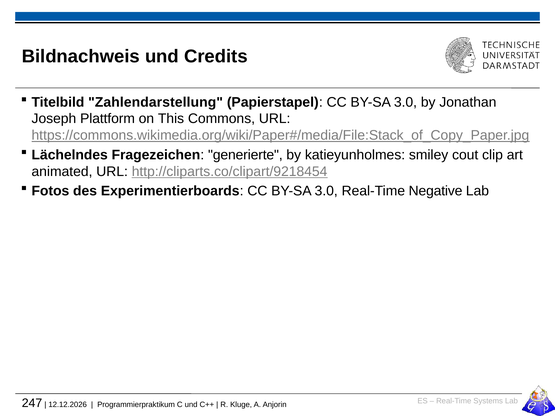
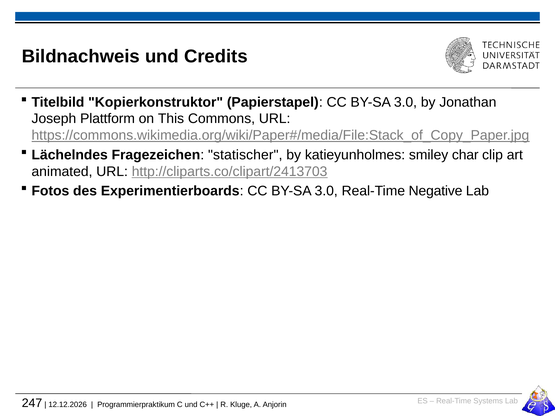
Zahlendarstellung: Zahlendarstellung -> Kopierkonstruktor
generierte: generierte -> statischer
cout: cout -> char
http://cliparts.co/clipart/9218454: http://cliparts.co/clipart/9218454 -> http://cliparts.co/clipart/2413703
